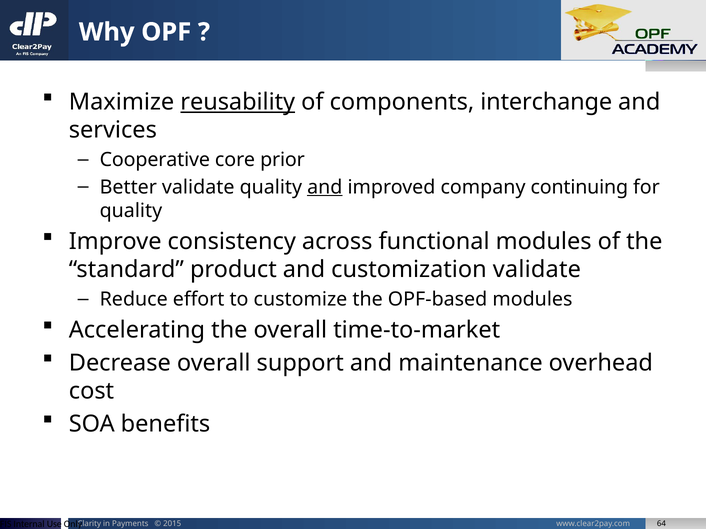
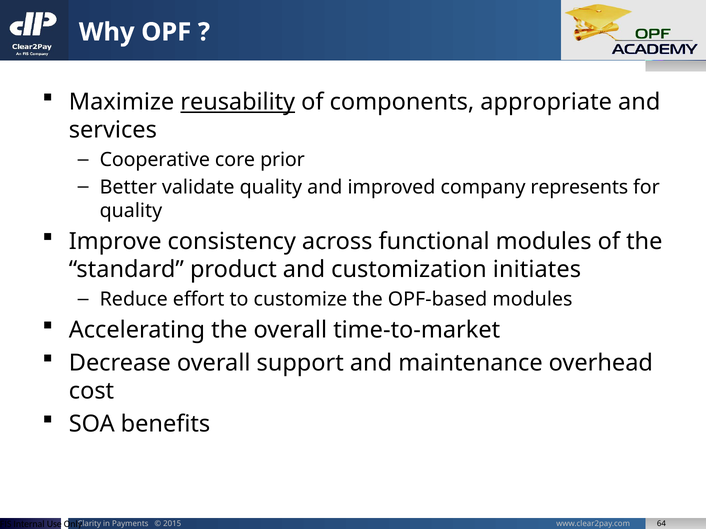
interchange: interchange -> appropriate
and at (325, 187) underline: present -> none
continuing: continuing -> represents
customization validate: validate -> initiates
